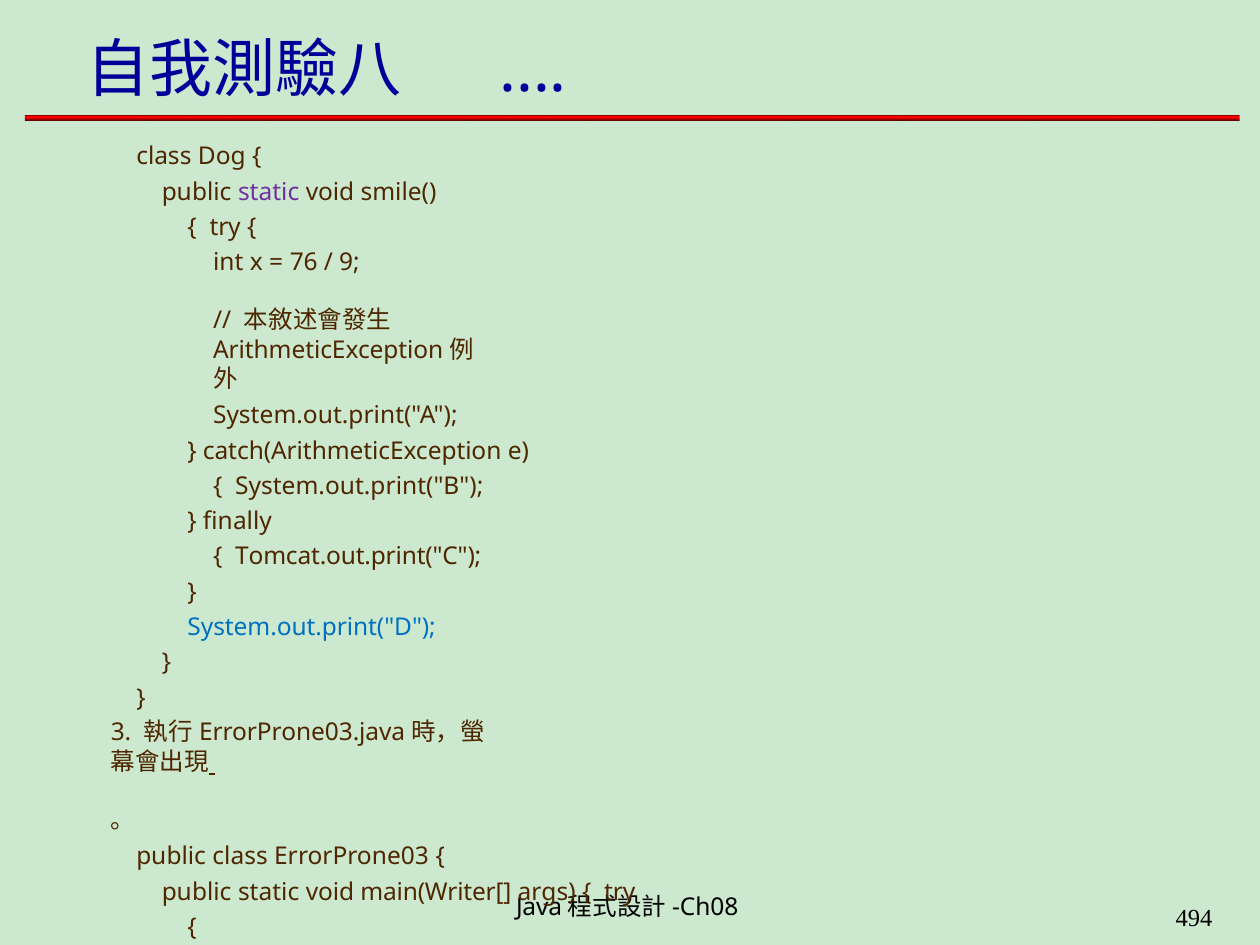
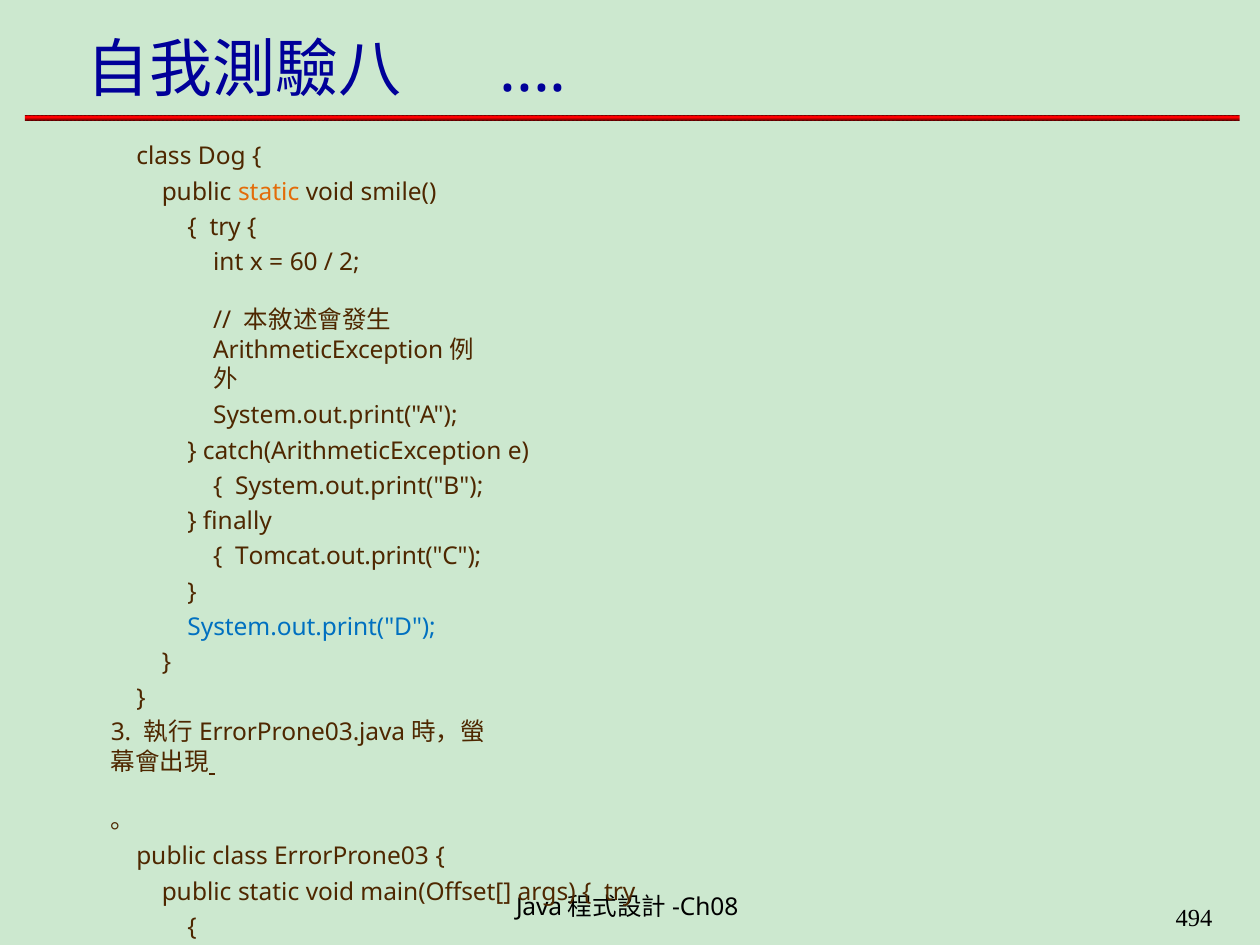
static at (269, 192) colour: purple -> orange
76: 76 -> 60
9: 9 -> 2
main(Writer[: main(Writer[ -> main(Offset[
